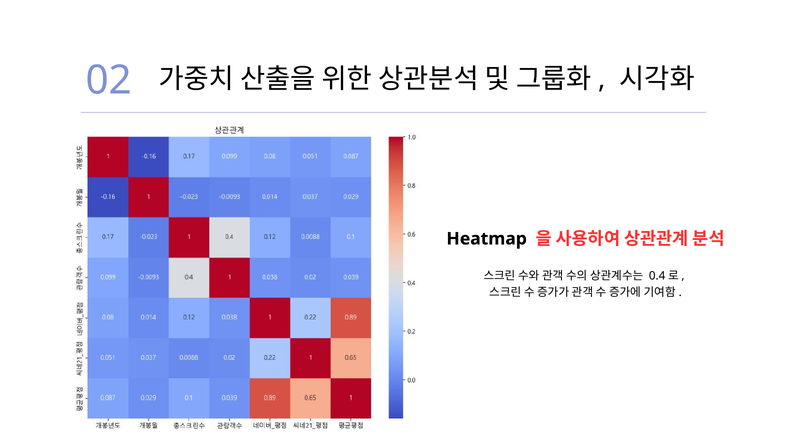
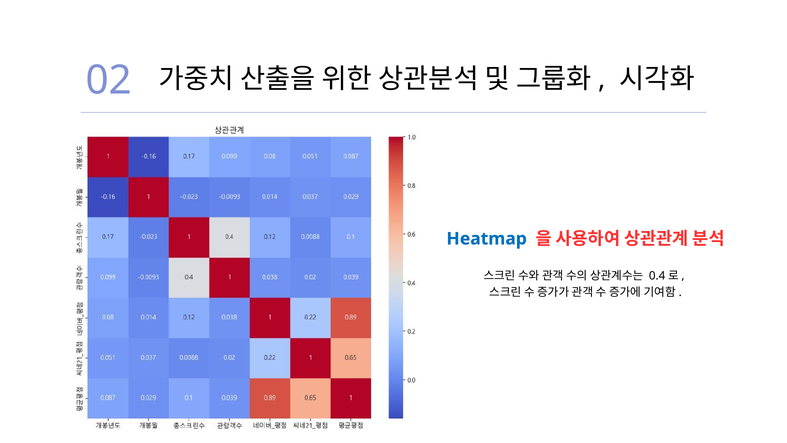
Heatmap colour: black -> blue
